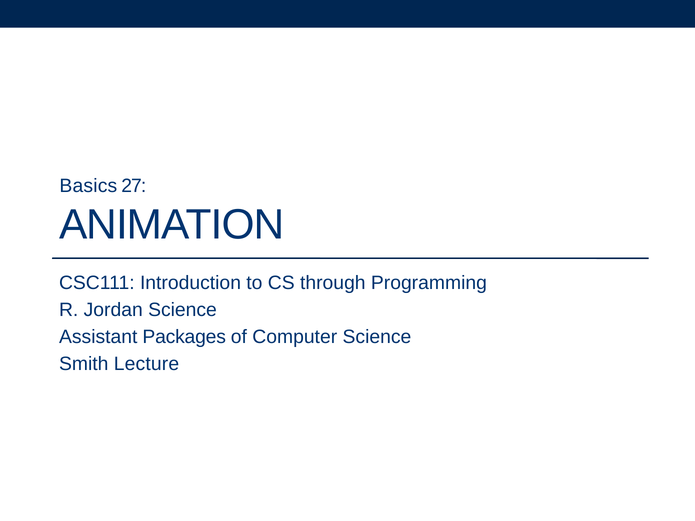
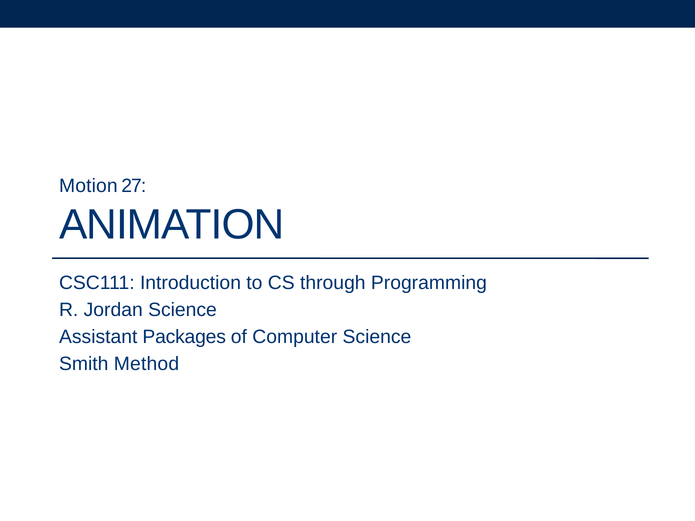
Basics: Basics -> Motion
Lecture: Lecture -> Method
